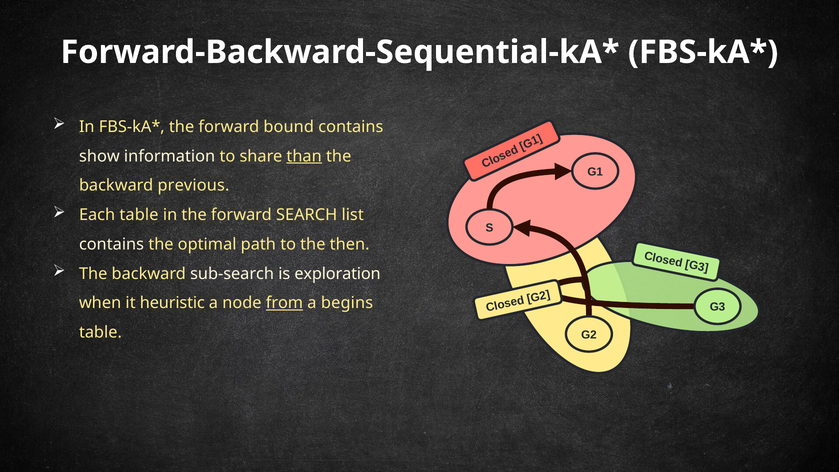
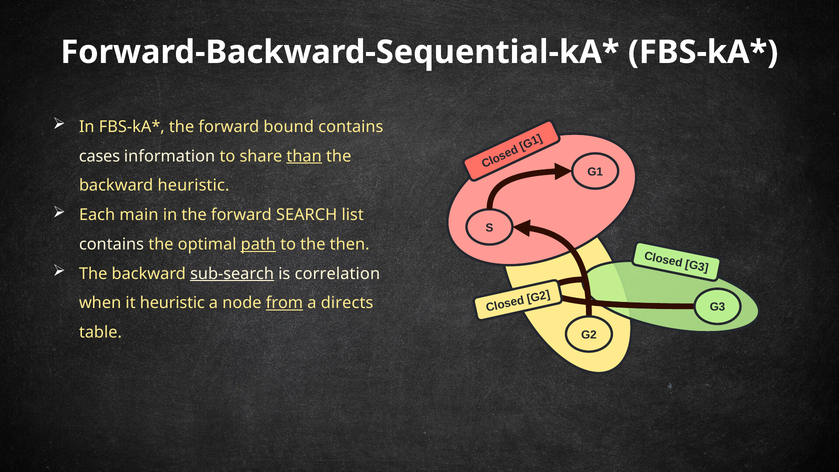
show: show -> cases
backward previous: previous -> heuristic
Each table: table -> main
path underline: none -> present
sub-search underline: none -> present
exploration: exploration -> correlation
begins: begins -> directs
